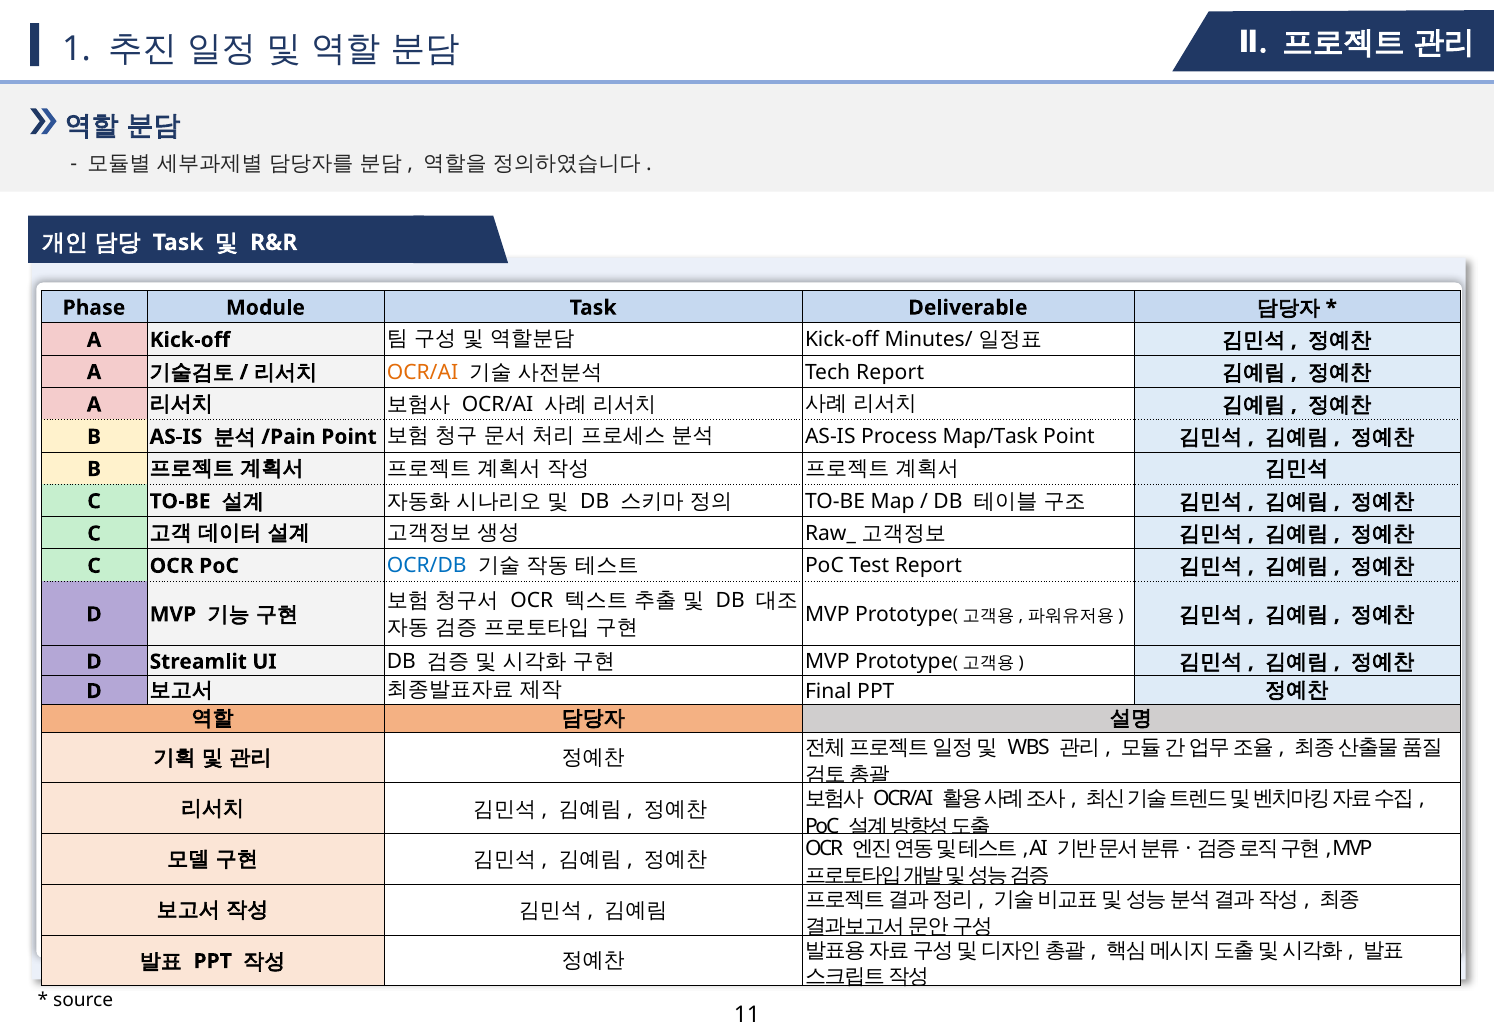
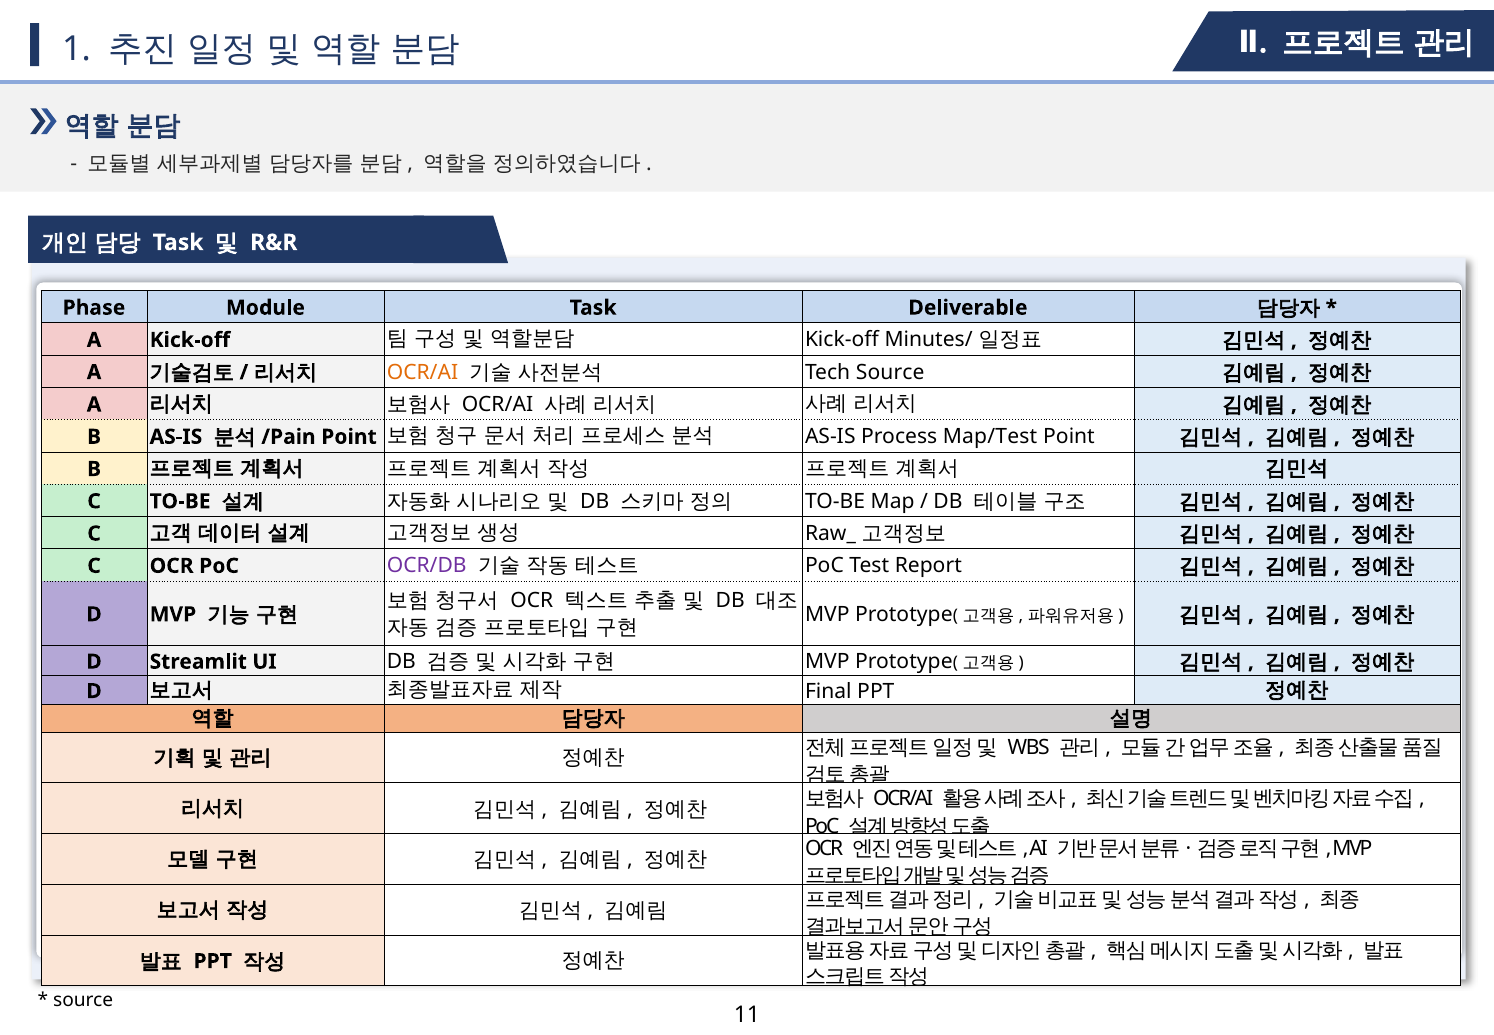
Tech Report: Report -> Source
Map/Task: Map/Task -> Map/Test
OCR/DB colour: blue -> purple
